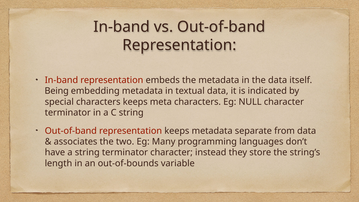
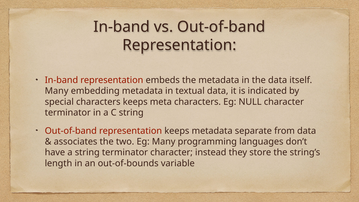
Being at (57, 91): Being -> Many
